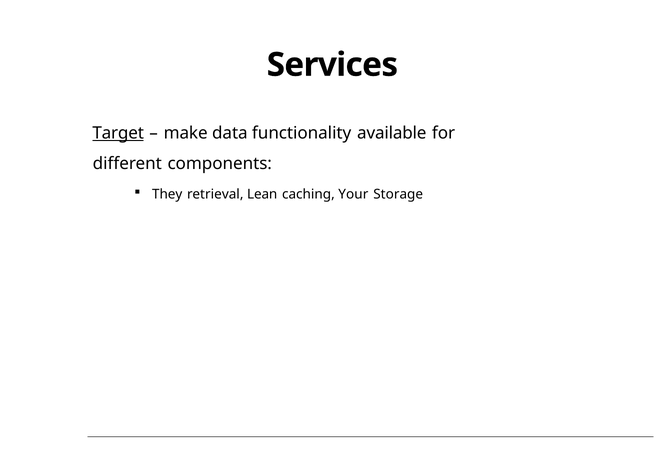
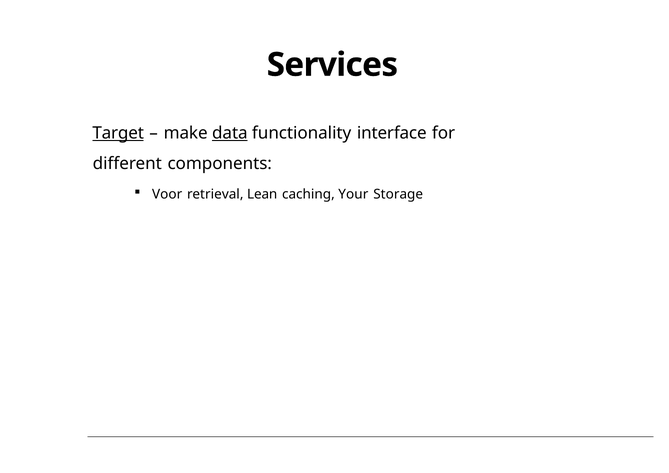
data underline: none -> present
available: available -> interface
They: They -> Voor
